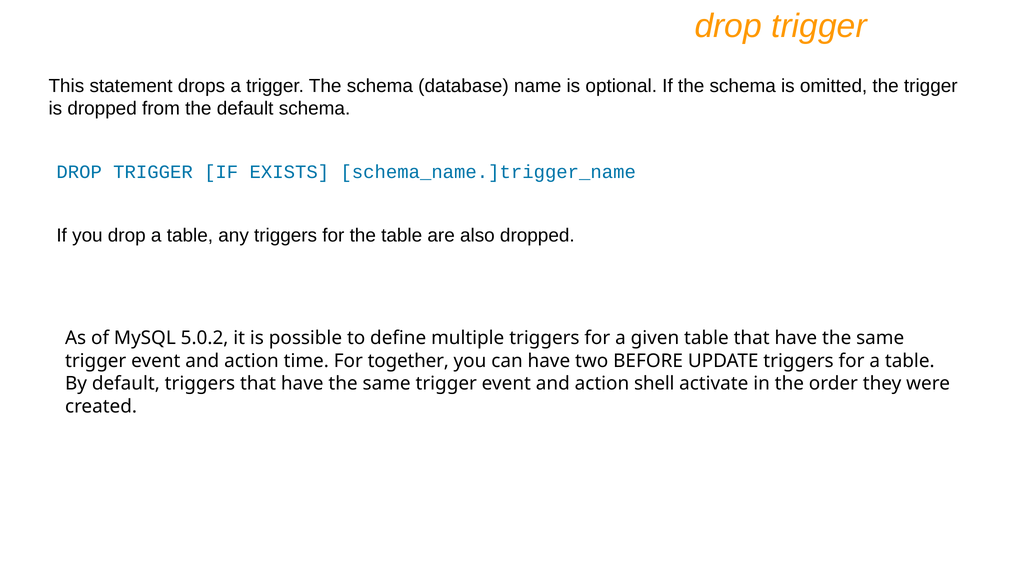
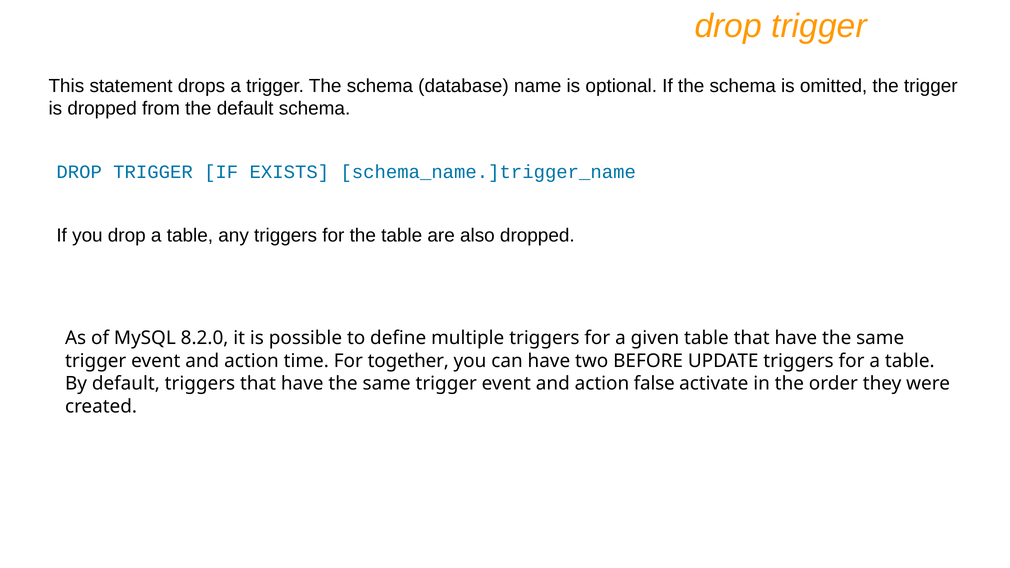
5.0.2: 5.0.2 -> 8.2.0
shell: shell -> false
